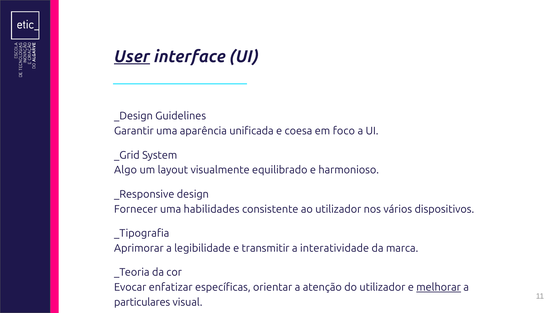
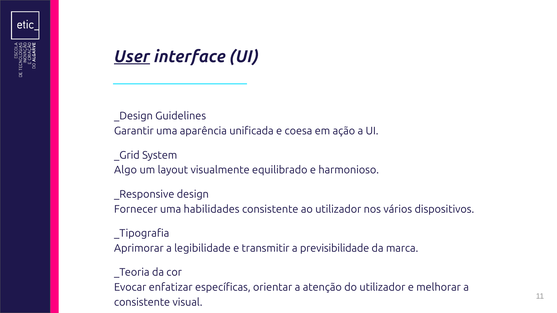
foco: foco -> ação
interatividade: interatividade -> previsibilidade
melhorar underline: present -> none
particulares at (142, 303): particulares -> consistente
